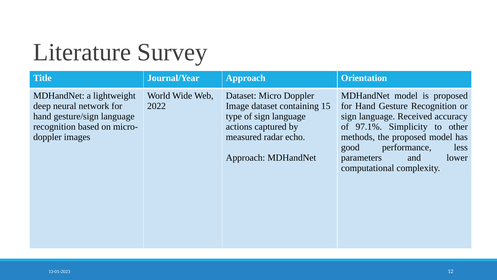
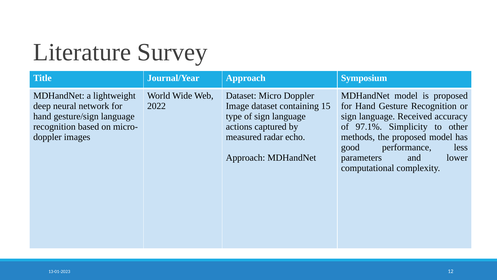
Orientation: Orientation -> Symposium
